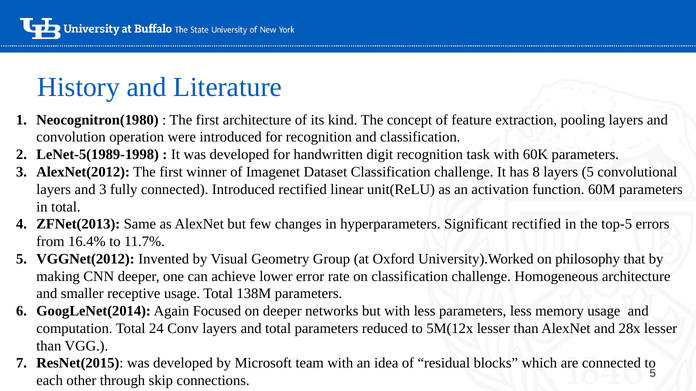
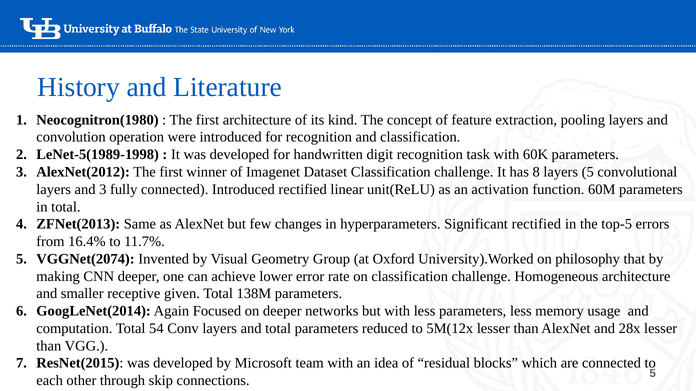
VGGNet(2012: VGGNet(2012 -> VGGNet(2074
receptive usage: usage -> given
24: 24 -> 54
